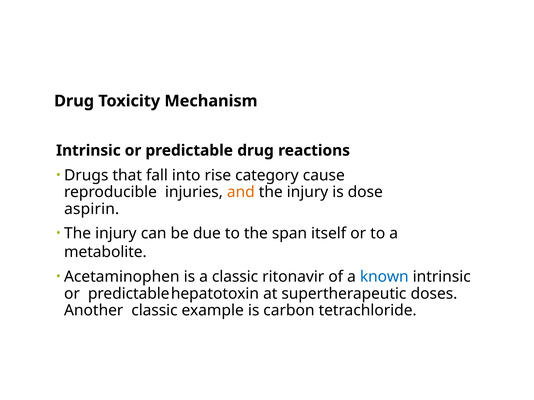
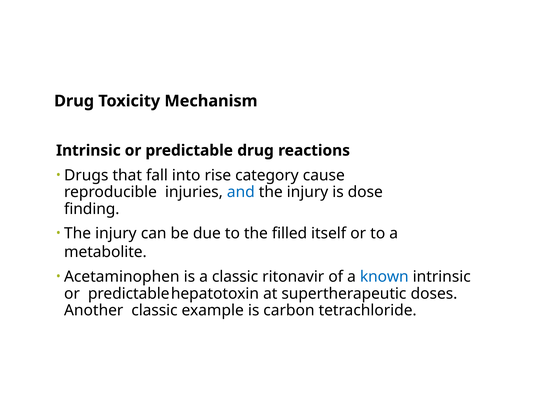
and colour: orange -> blue
aspirin: aspirin -> finding
span: span -> filled
